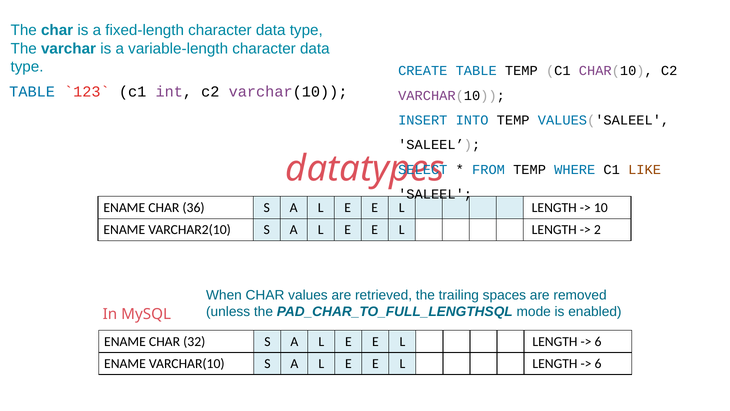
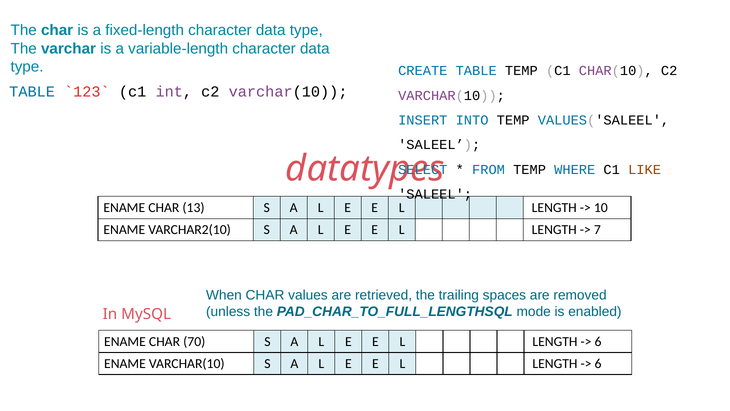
36: 36 -> 13
2: 2 -> 7
32: 32 -> 70
